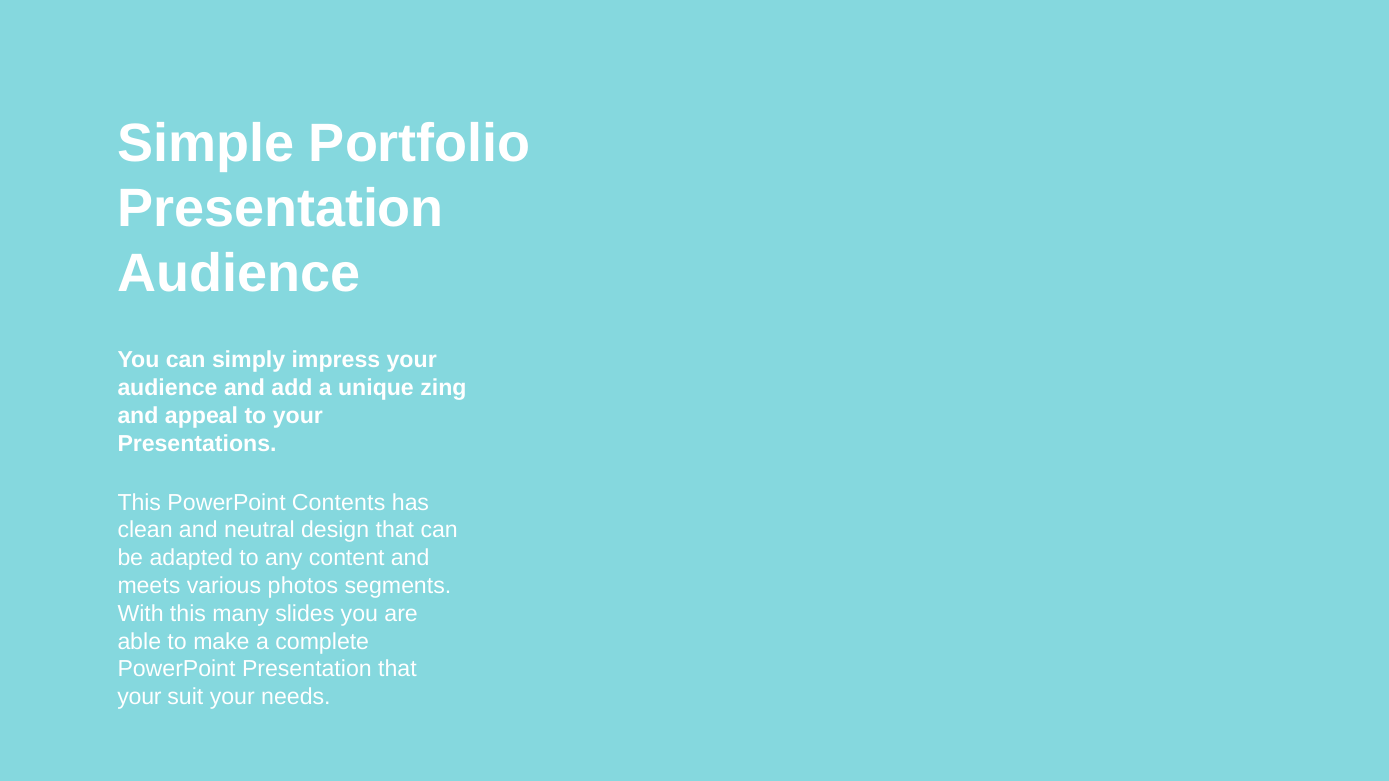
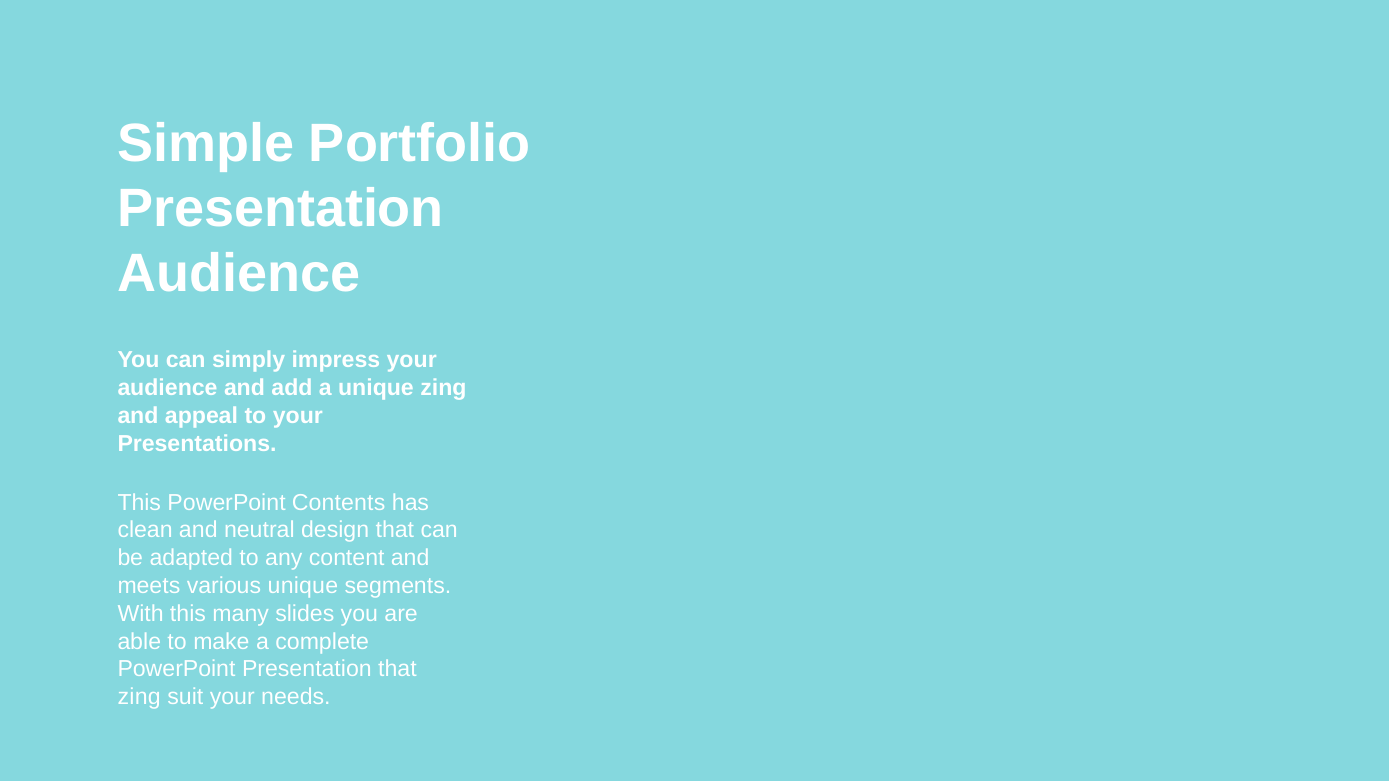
various photos: photos -> unique
your at (139, 697): your -> zing
